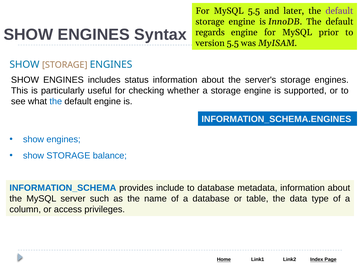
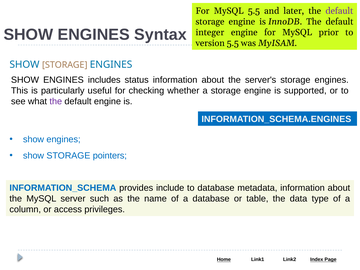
regards: regards -> integer
the at (56, 101) colour: blue -> purple
balance: balance -> pointers
